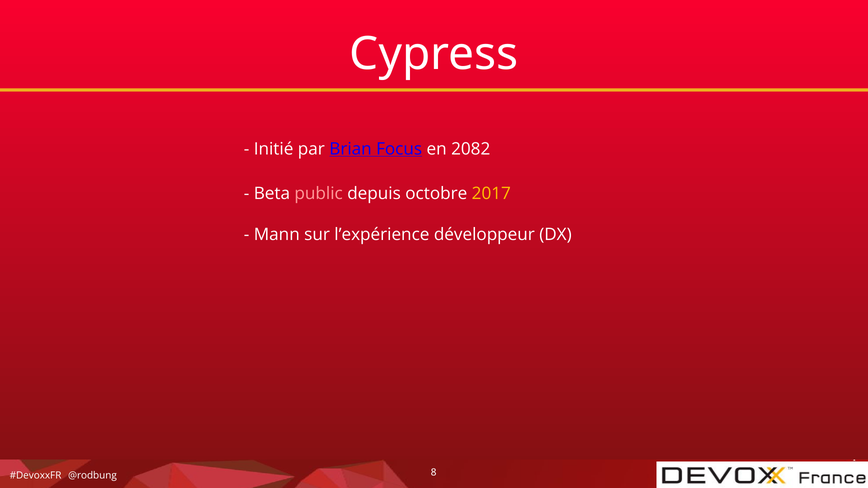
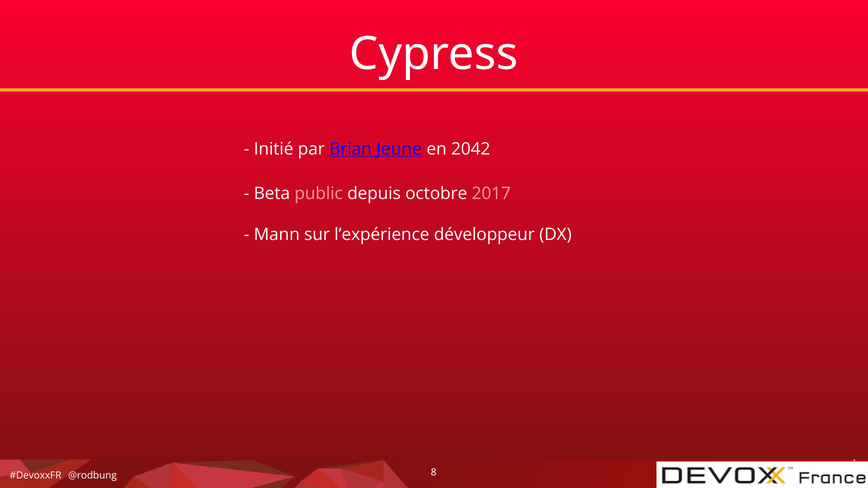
Focus: Focus -> Jeune
2082: 2082 -> 2042
2017 colour: yellow -> pink
